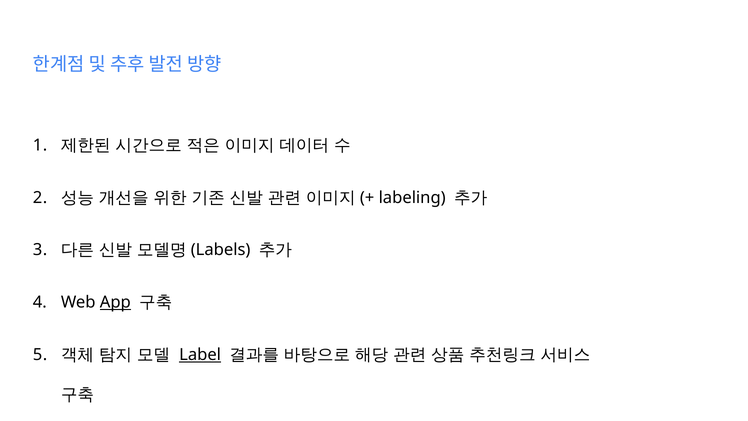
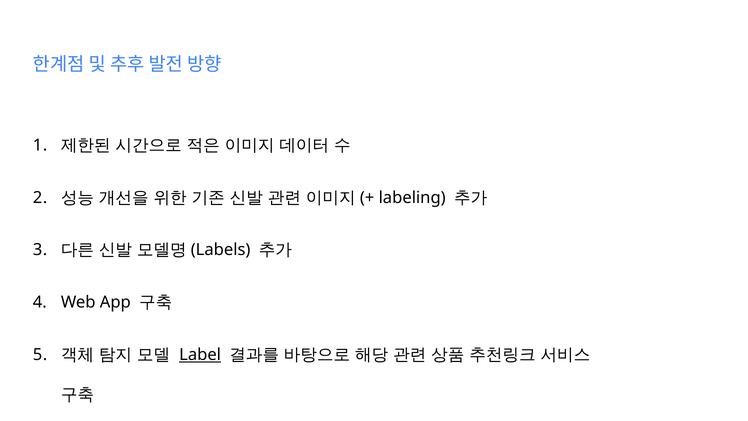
App underline: present -> none
